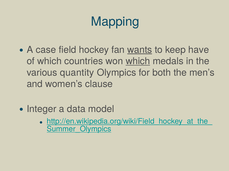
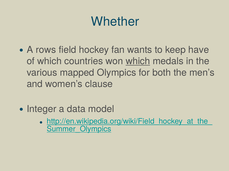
Mapping: Mapping -> Whether
case: case -> rows
wants underline: present -> none
quantity: quantity -> mapped
